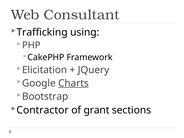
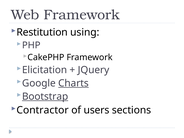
Web Consultant: Consultant -> Framework
Trafficking: Trafficking -> Restitution
Bootstrap underline: none -> present
grant: grant -> users
